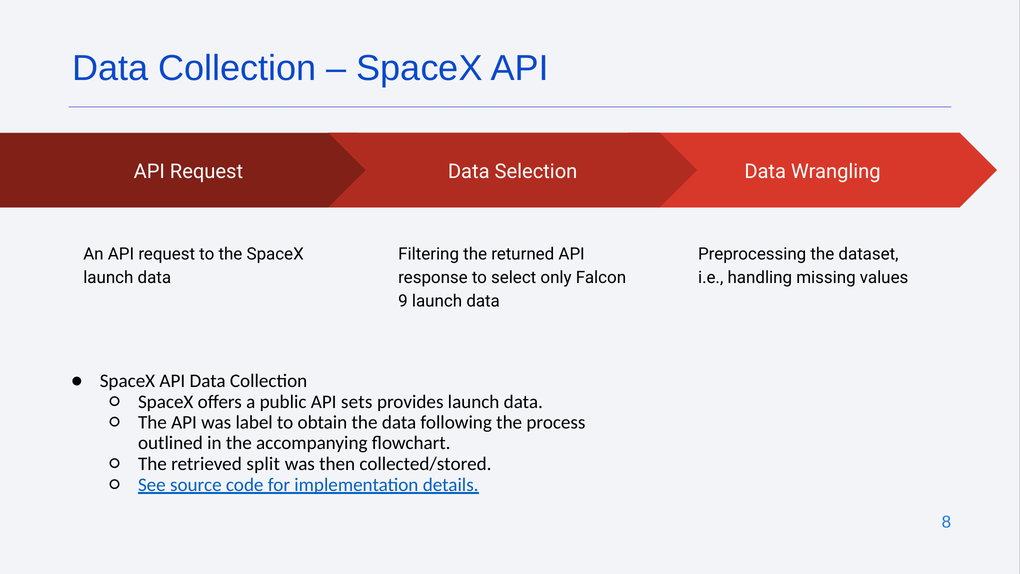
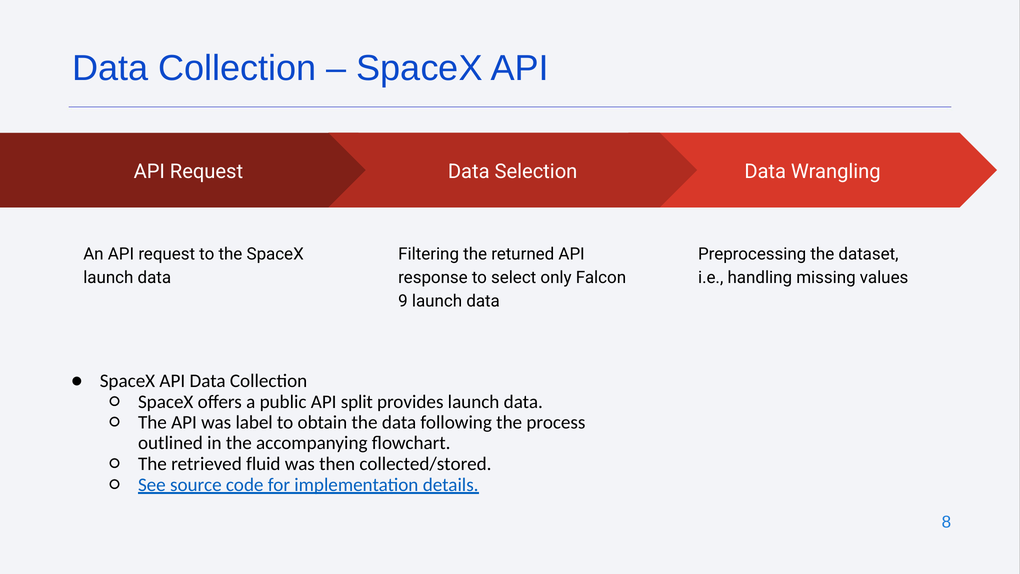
sets: sets -> split
split: split -> fluid
